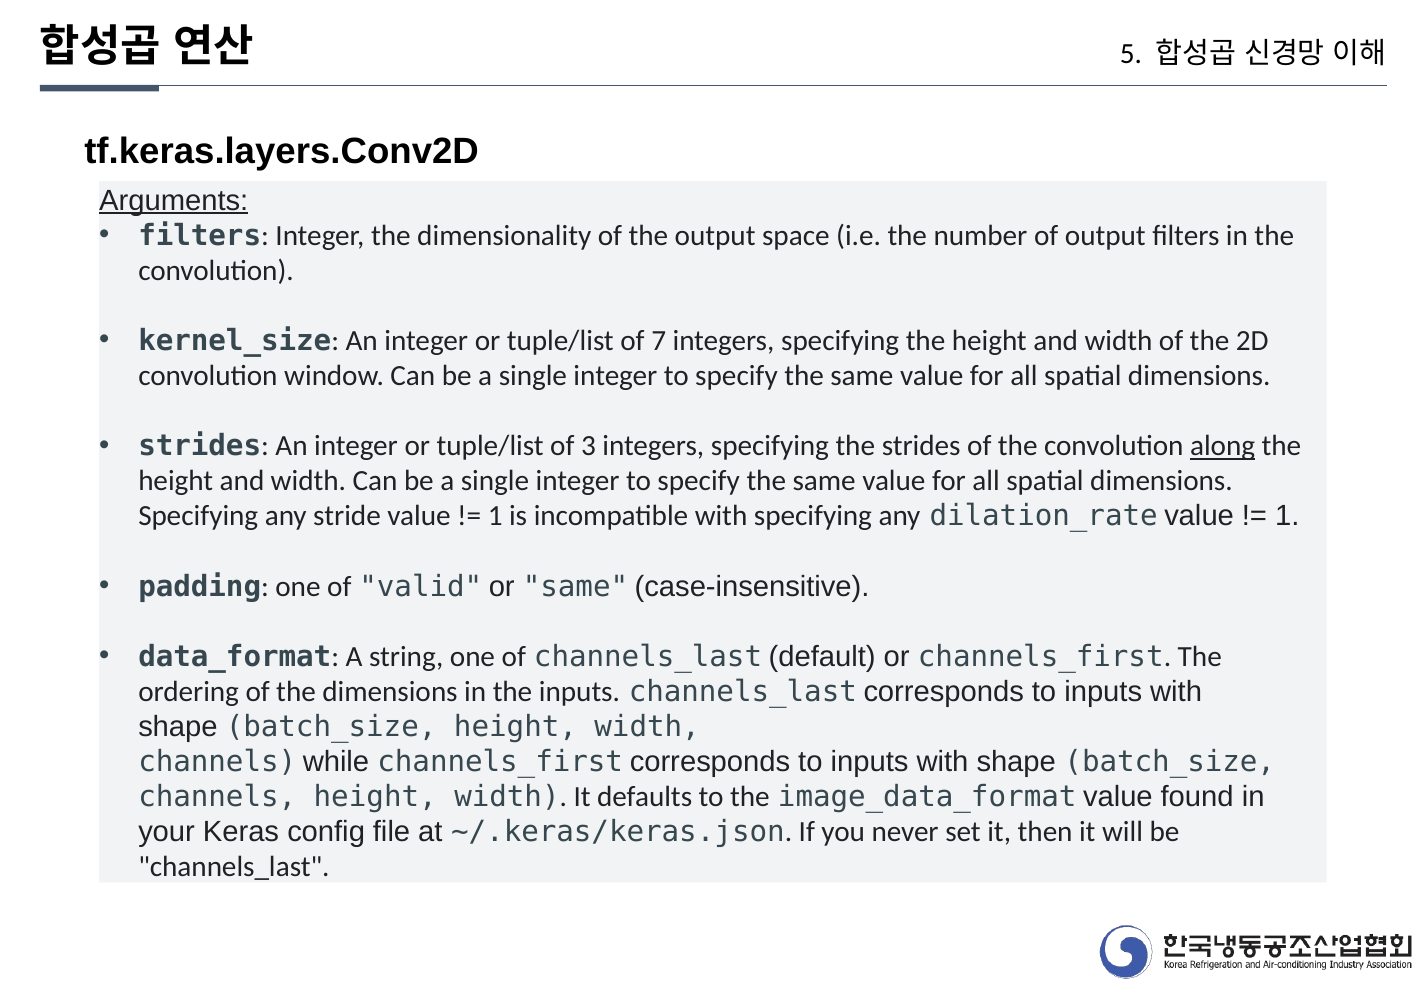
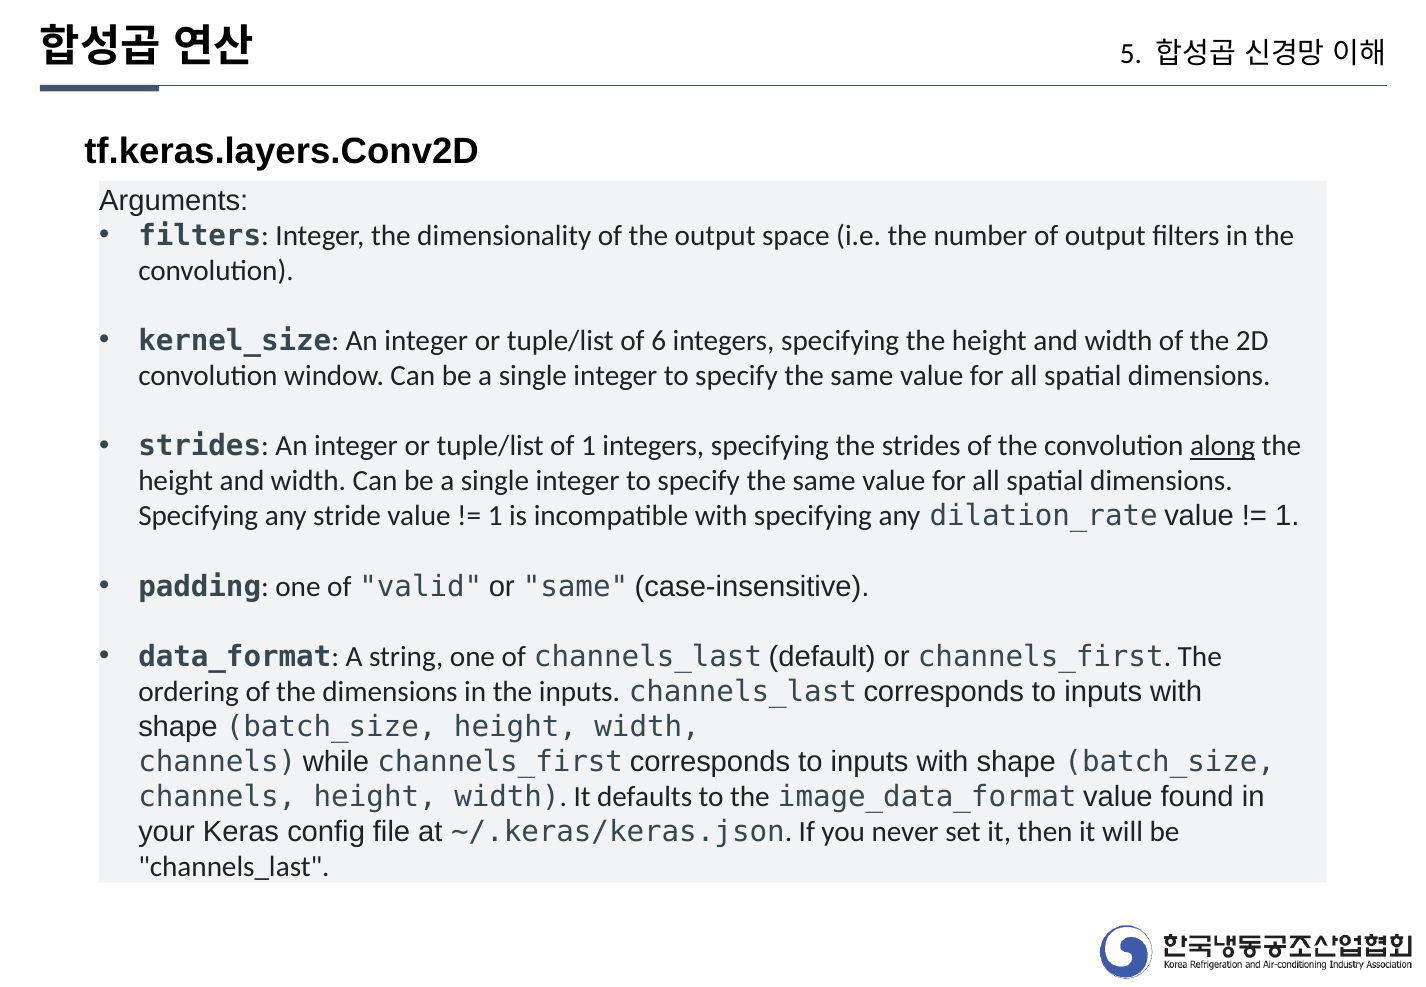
Arguments underline: present -> none
7: 7 -> 6
of 3: 3 -> 1
